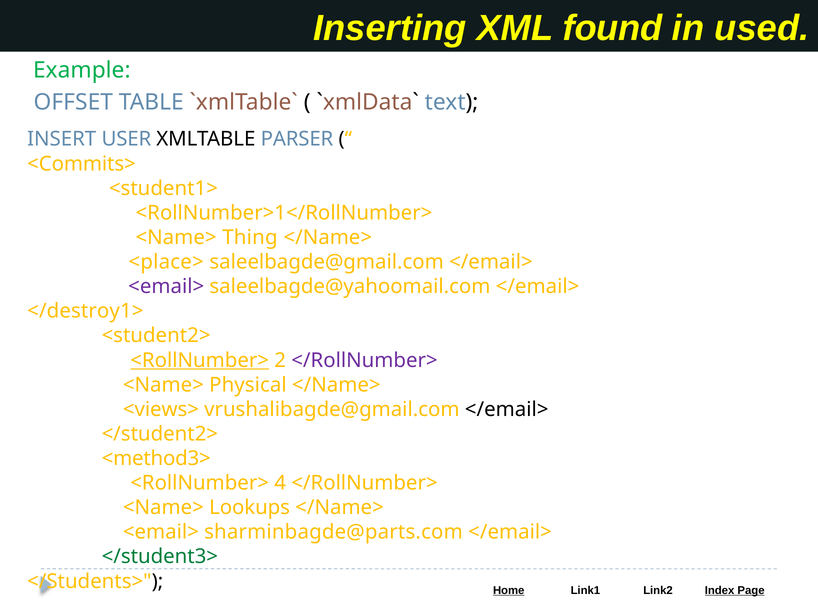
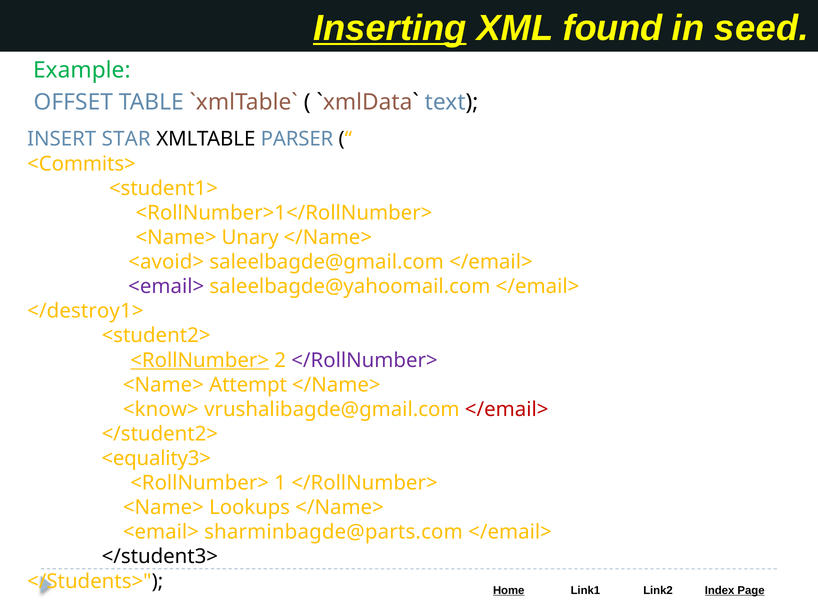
Inserting underline: none -> present
used: used -> seed
USER: USER -> STAR
Thing: Thing -> Unary
<place>: <place> -> <avoid>
Physical: Physical -> Attempt
<views>: <views> -> <know>
</email> at (507, 409) colour: black -> red
<method3>: <method3> -> <equality3>
4: 4 -> 1
</student3> colour: green -> black
